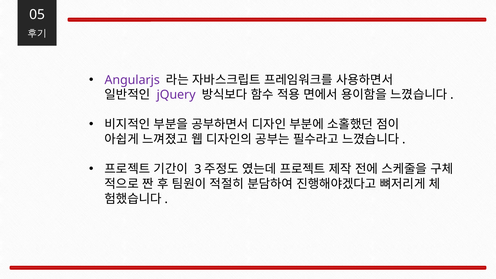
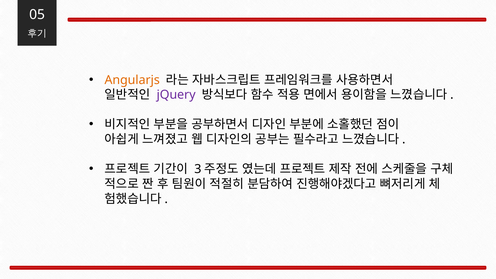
Angularjs colour: purple -> orange
